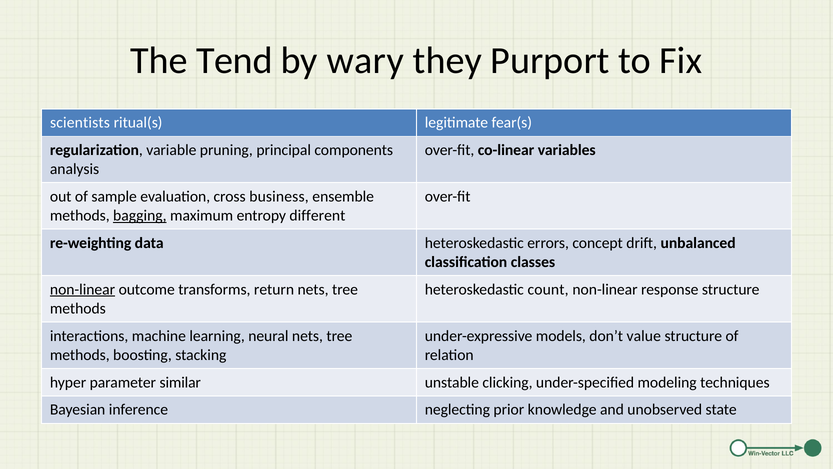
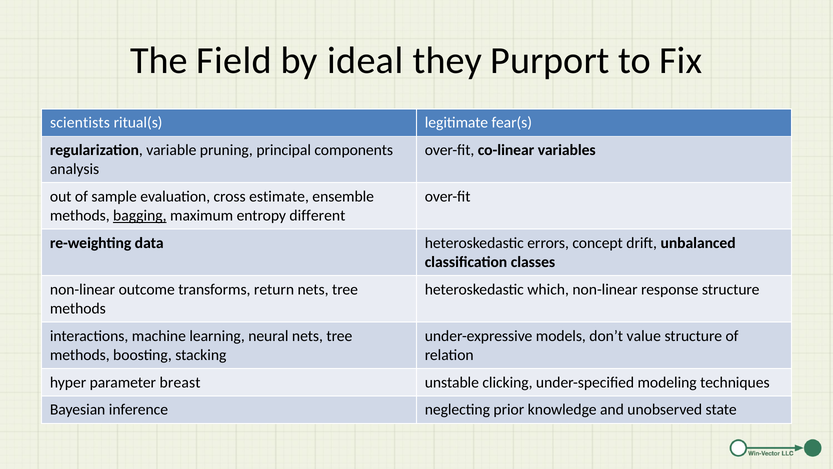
Tend: Tend -> Field
wary: wary -> ideal
business: business -> estimate
non-linear at (83, 289) underline: present -> none
count: count -> which
similar: similar -> breast
